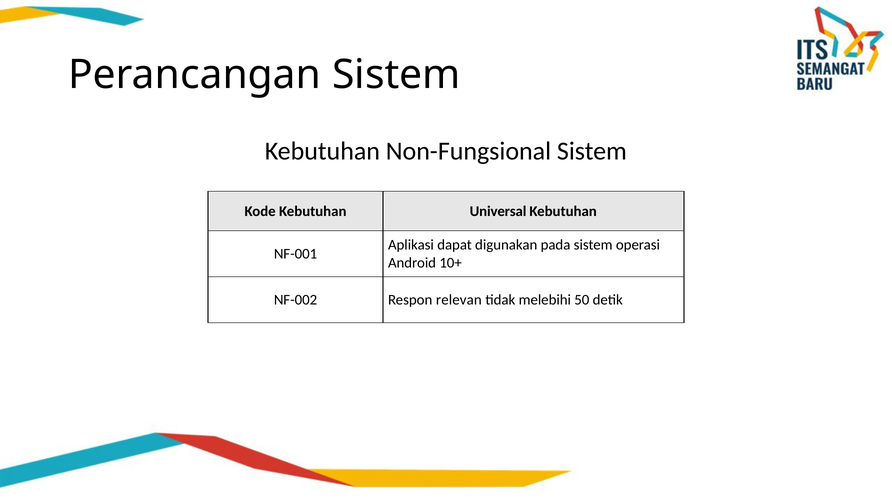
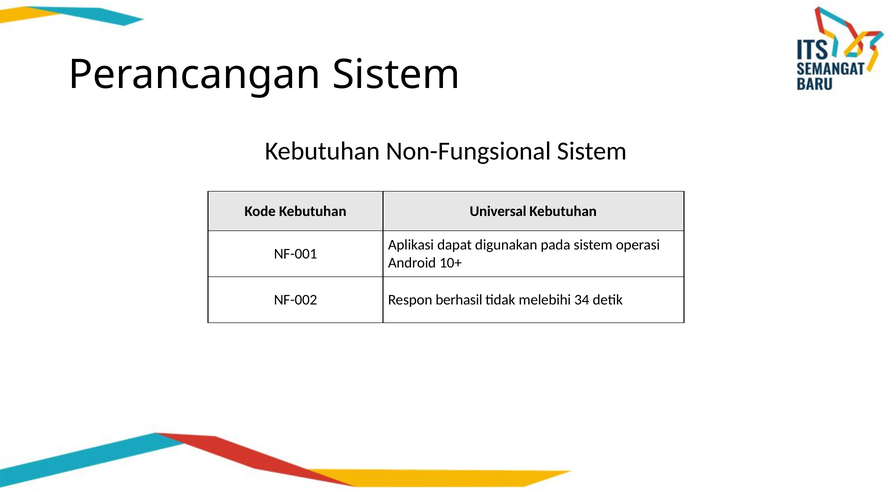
relevan: relevan -> berhasil
50: 50 -> 34
